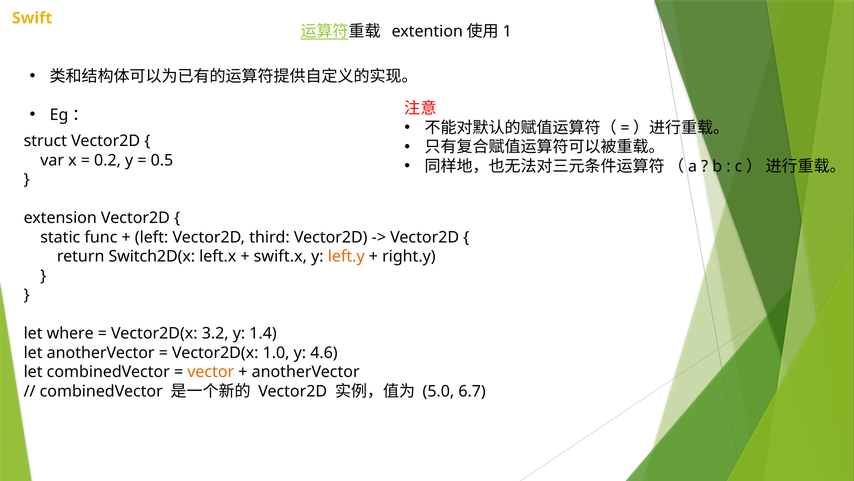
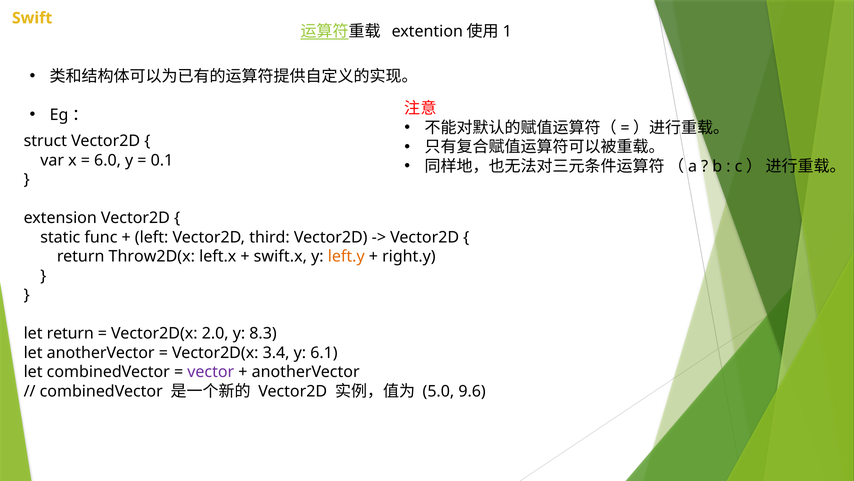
0.2: 0.2 -> 6.0
0.5: 0.5 -> 0.1
Switch2D(x: Switch2D(x -> Throw2D(x
let where: where -> return
3.2: 3.2 -> 2.0
1.4: 1.4 -> 8.3
1.0: 1.0 -> 3.4
4.6: 4.6 -> 6.1
vector colour: orange -> purple
6.7: 6.7 -> 9.6
